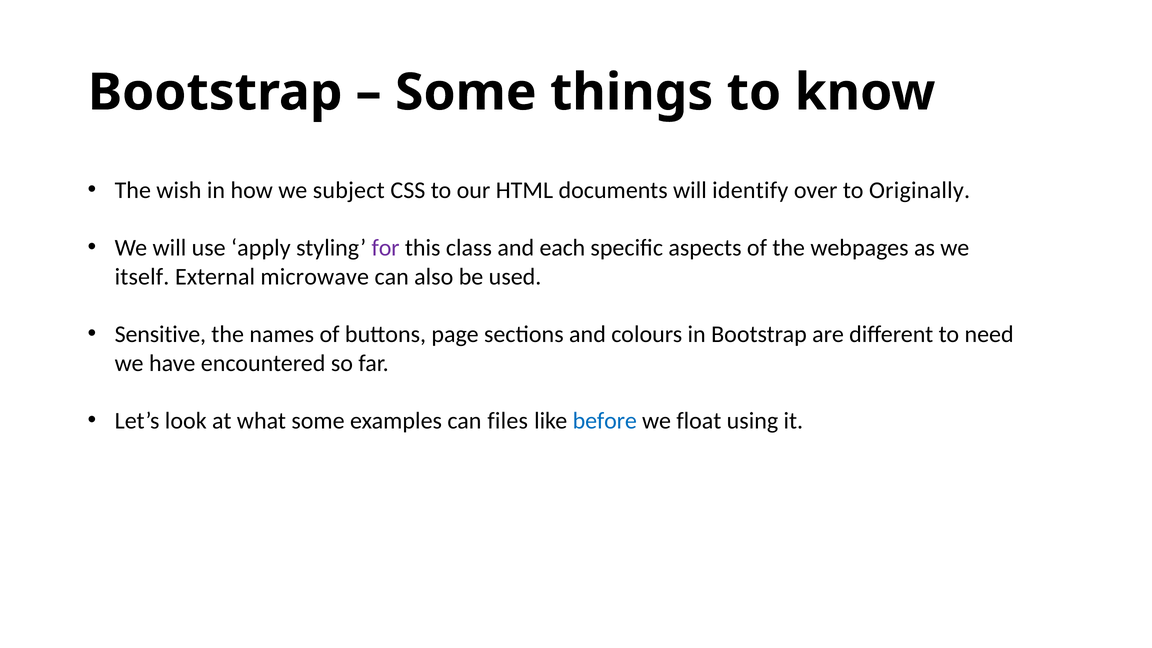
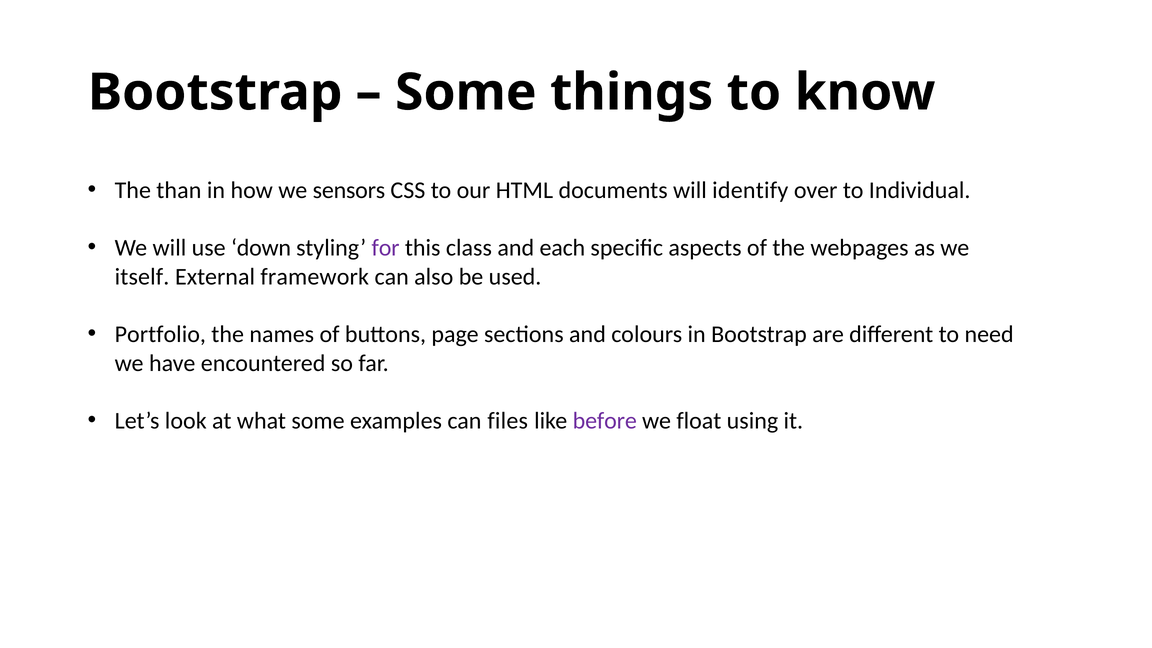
wish: wish -> than
subject: subject -> sensors
Originally: Originally -> Individual
apply: apply -> down
microwave: microwave -> framework
Sensitive: Sensitive -> Portfolio
before colour: blue -> purple
